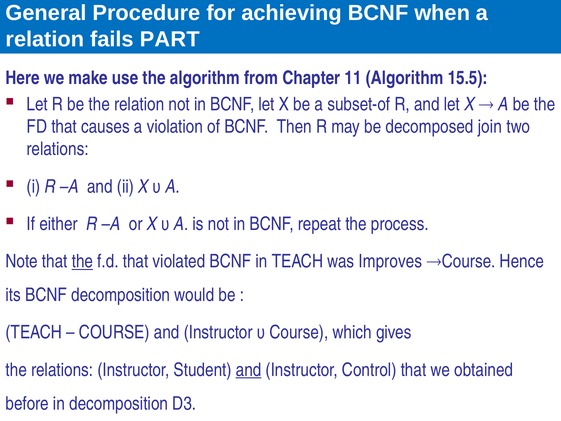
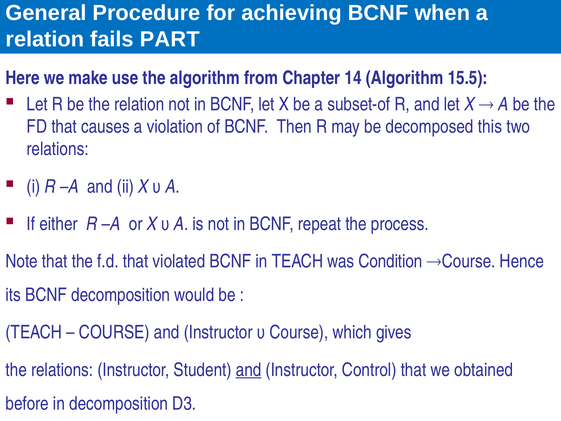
11: 11 -> 14
join: join -> this
the at (82, 261) underline: present -> none
Improves: Improves -> Condition
